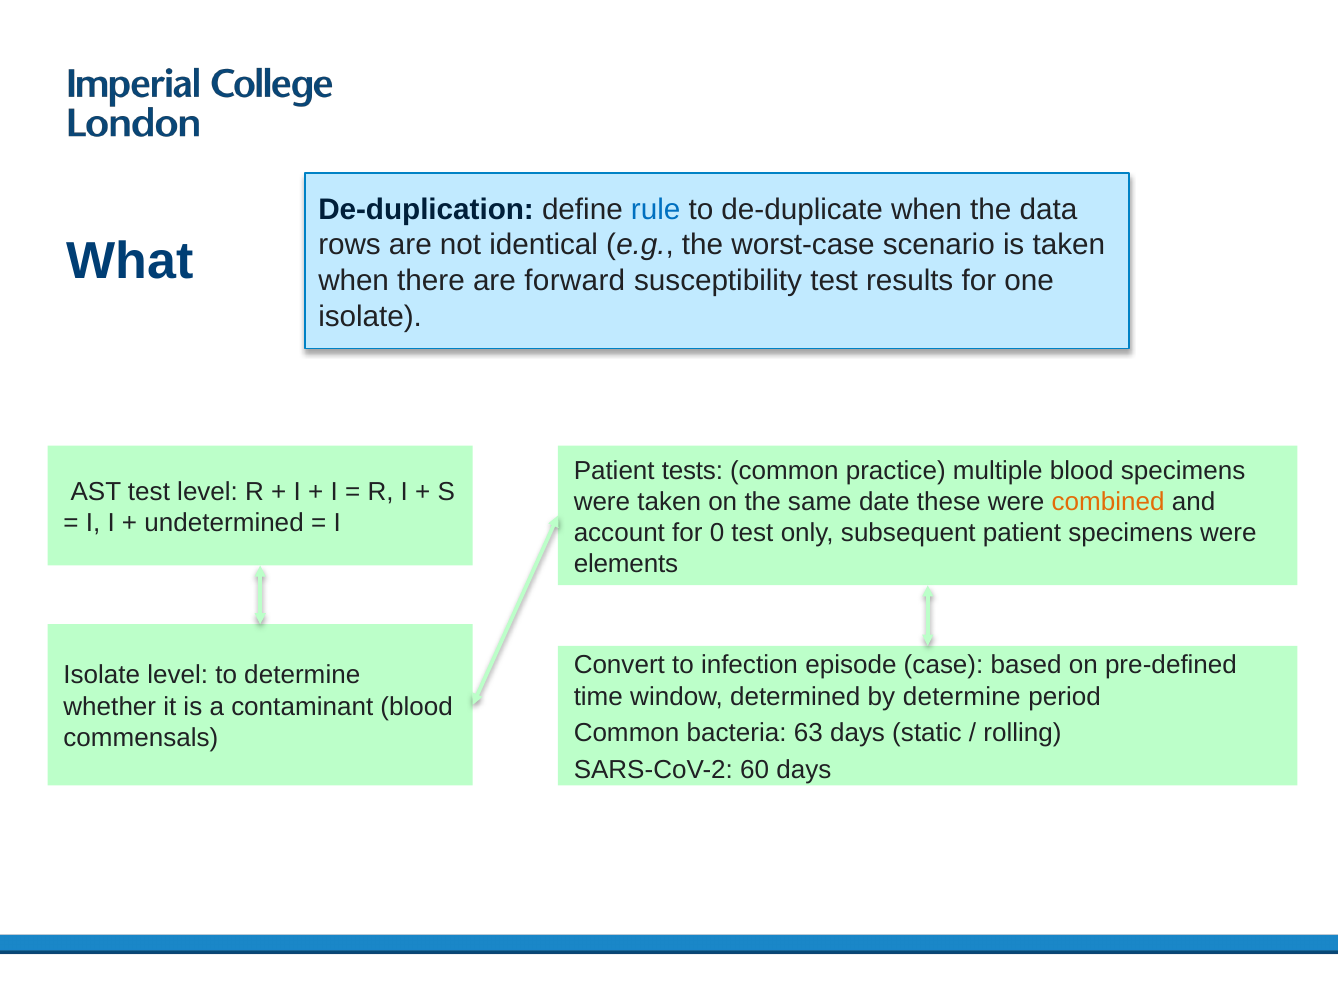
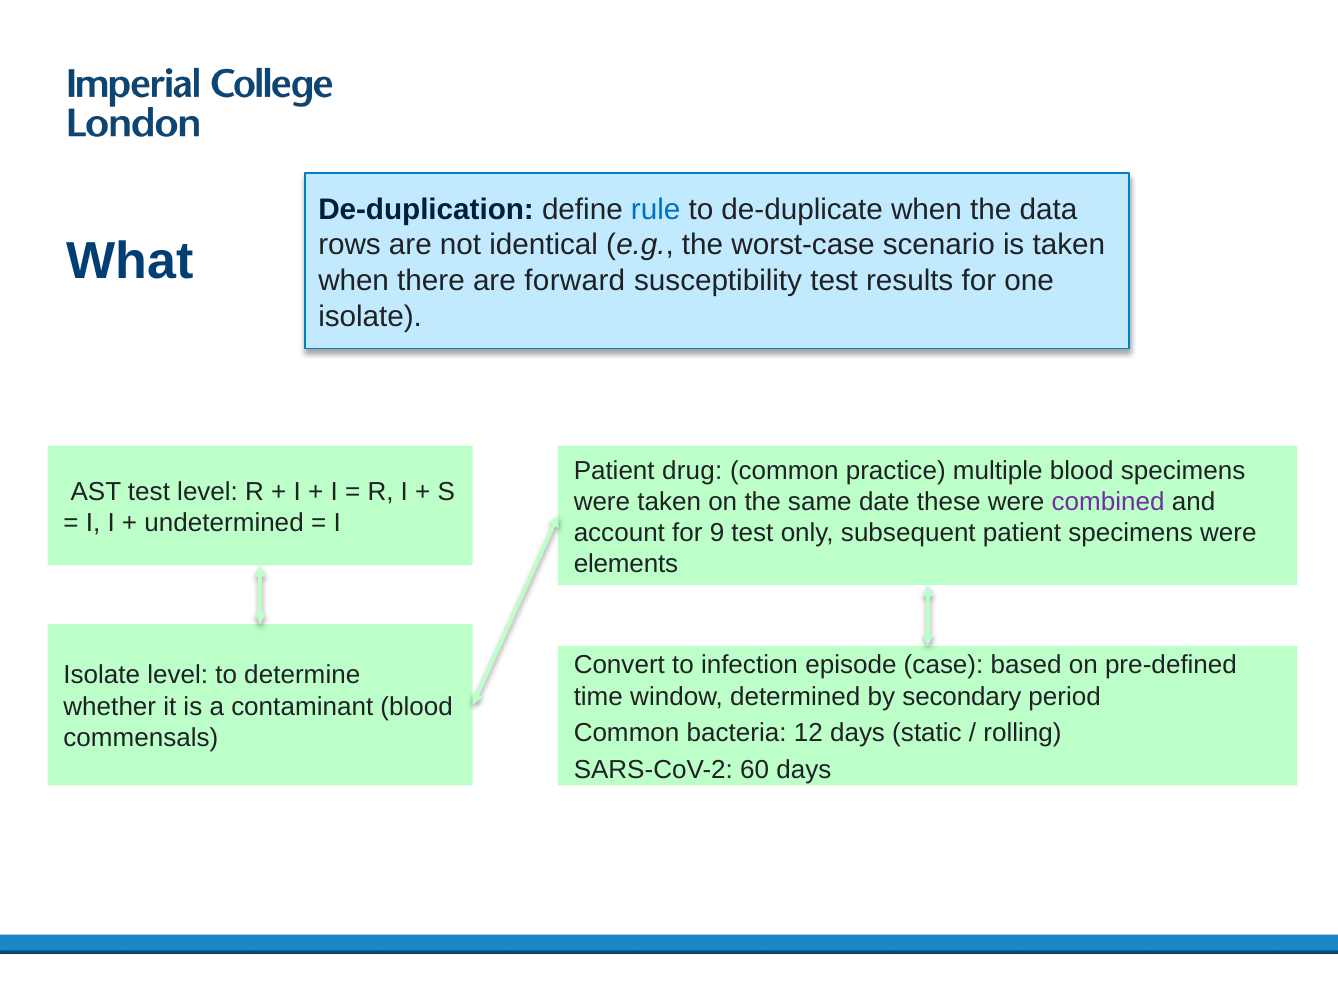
tests: tests -> drug
combined colour: orange -> purple
0: 0 -> 9
by determine: determine -> secondary
63: 63 -> 12
